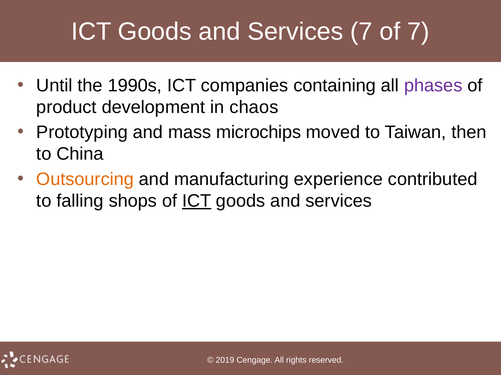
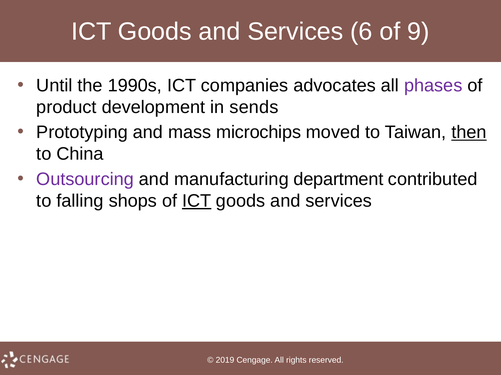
Services 7: 7 -> 6
of 7: 7 -> 9
containing: containing -> advocates
chaos: chaos -> sends
then underline: none -> present
Outsourcing colour: orange -> purple
experience: experience -> department
